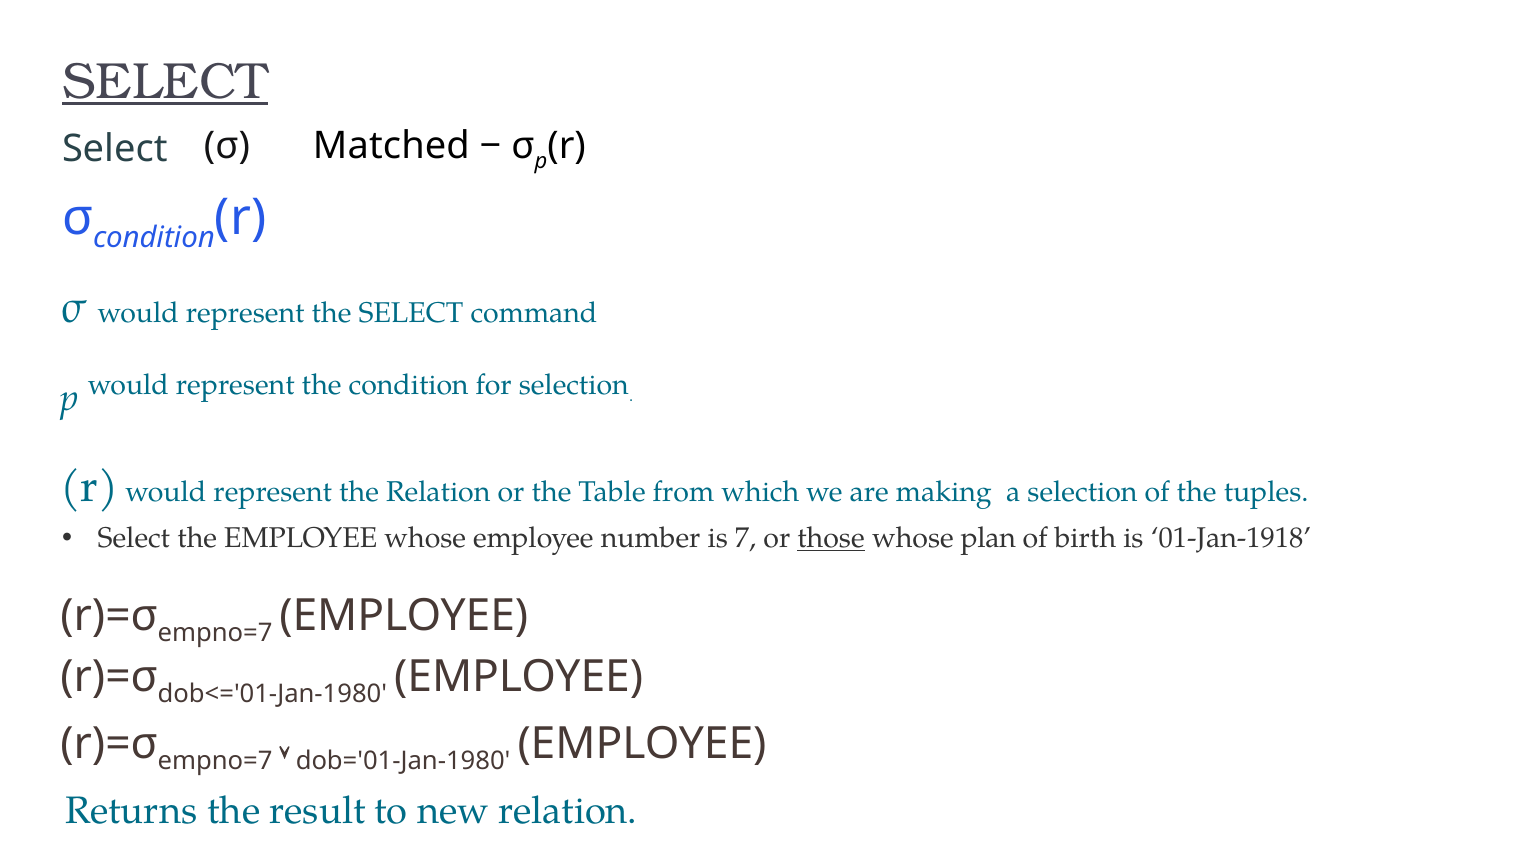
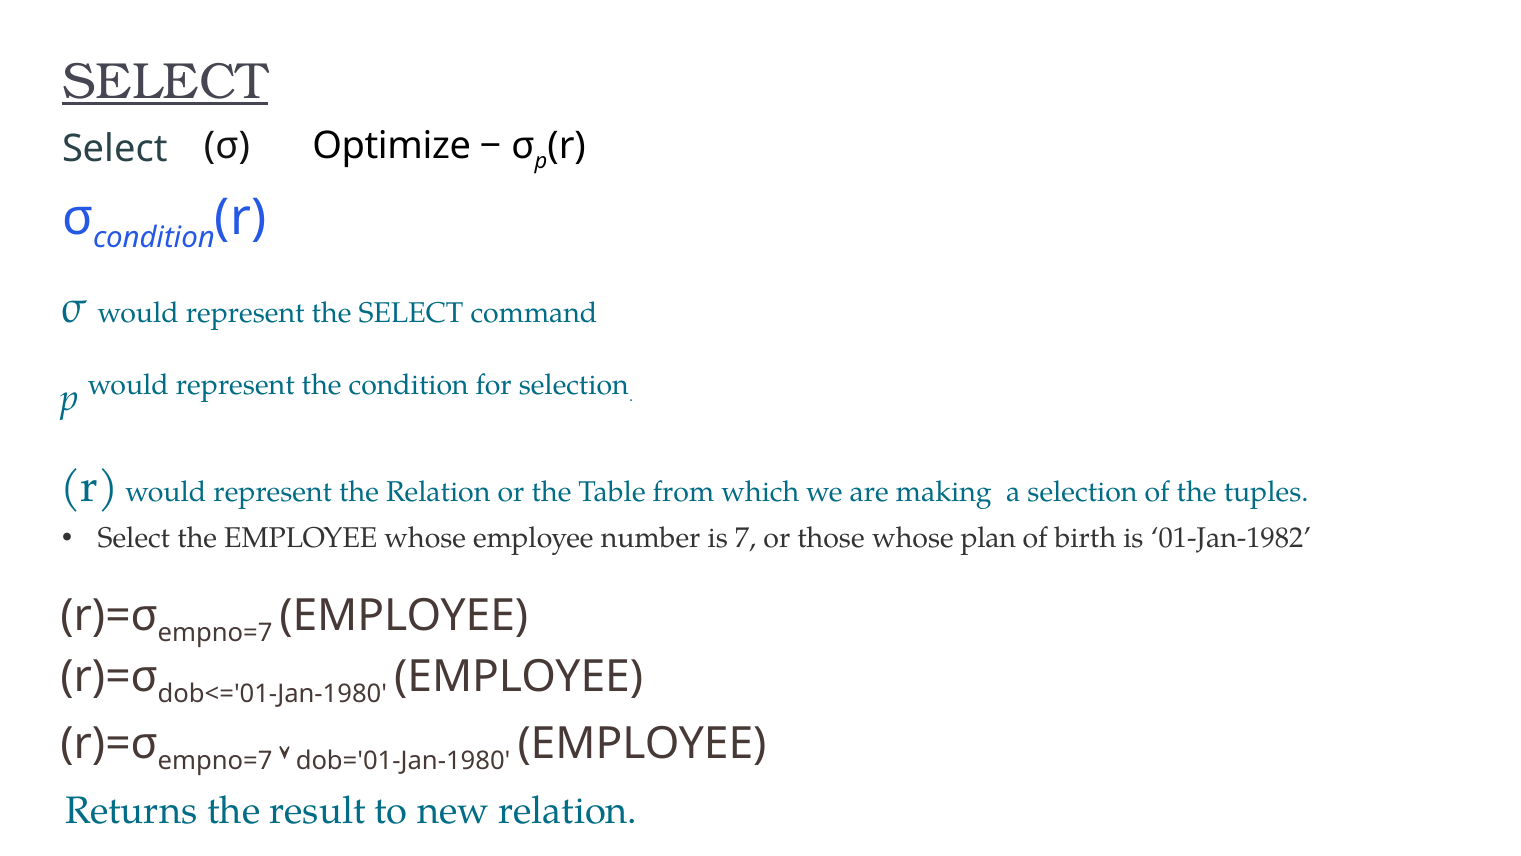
Matched: Matched -> Optimize
those underline: present -> none
01-Jan-1918: 01-Jan-1918 -> 01-Jan-1982
